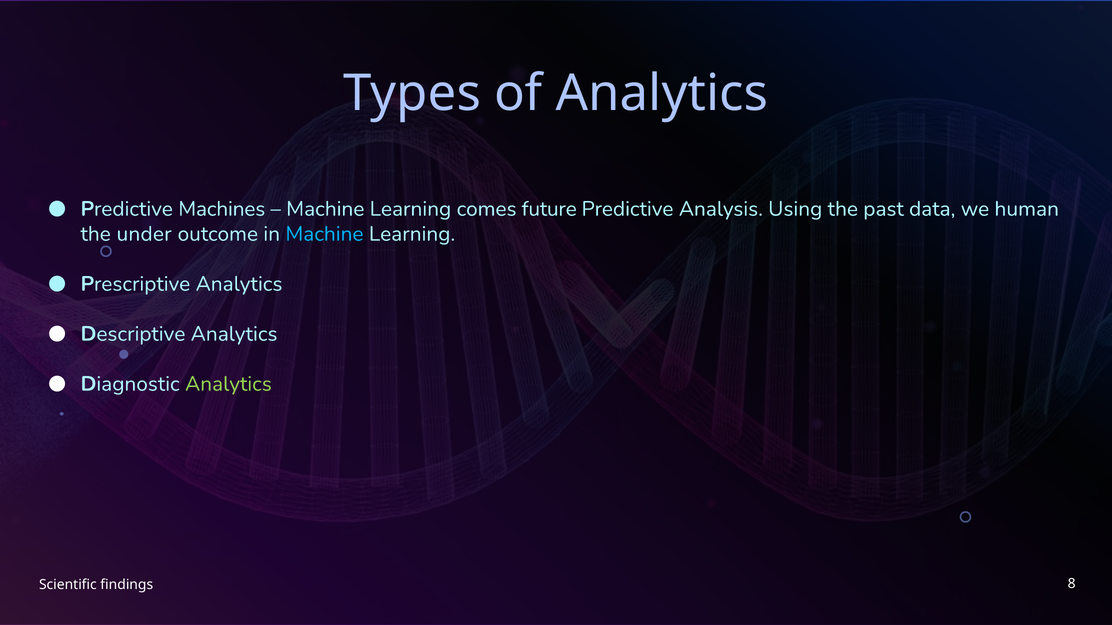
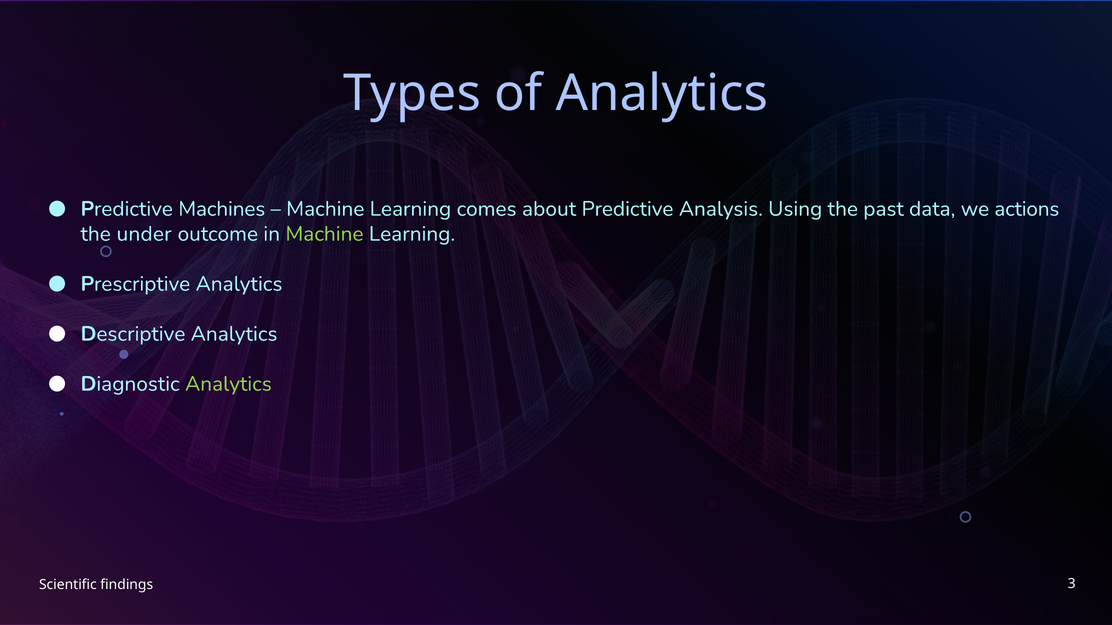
future: future -> about
human: human -> actions
Machine at (324, 234) colour: light blue -> light green
8: 8 -> 3
